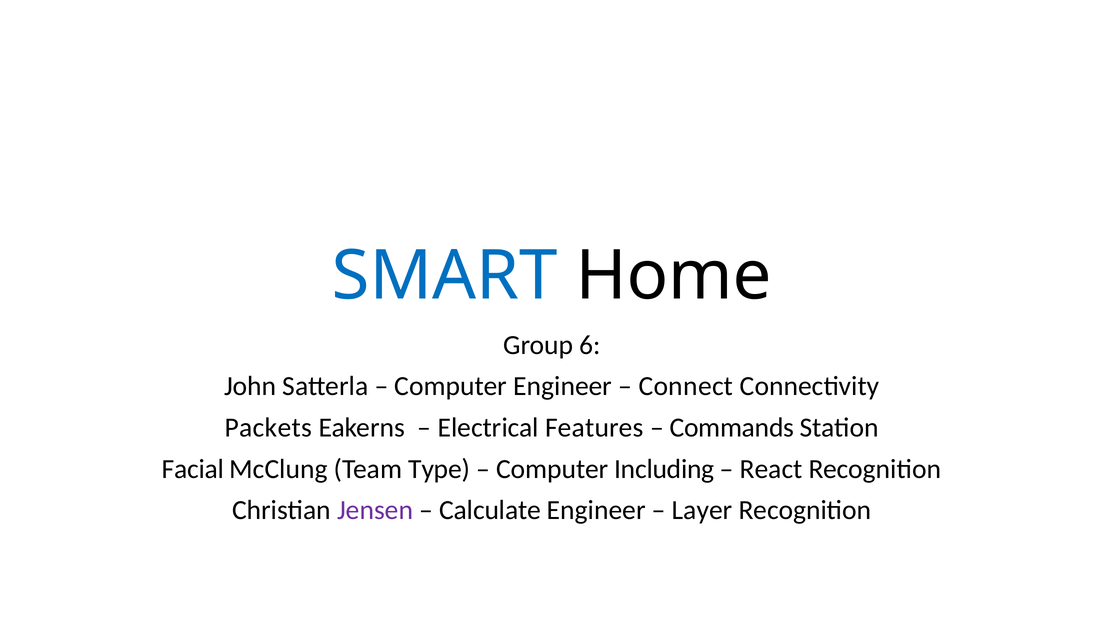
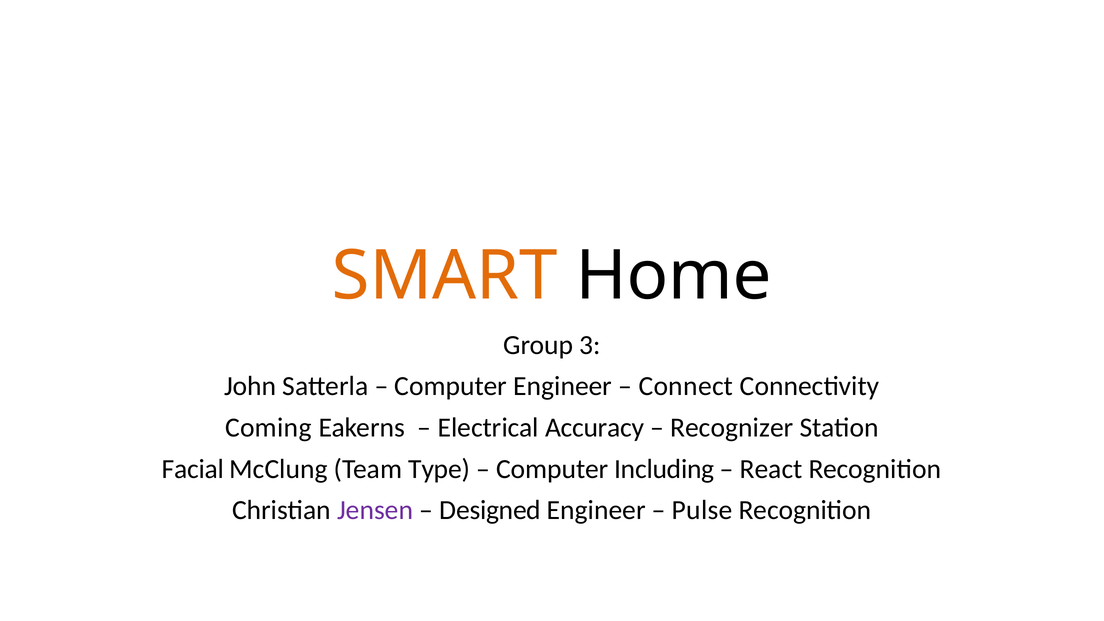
SMART colour: blue -> orange
6: 6 -> 3
Packets: Packets -> Coming
Features: Features -> Accuracy
Commands: Commands -> Recognizer
Calculate: Calculate -> Designed
Layer: Layer -> Pulse
